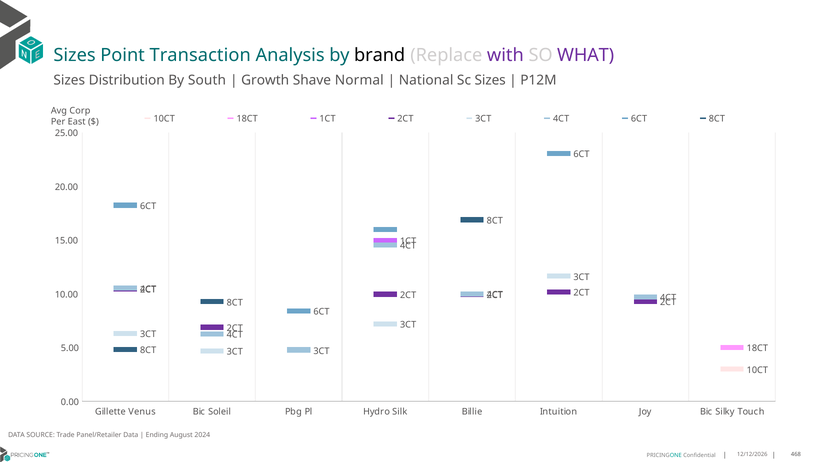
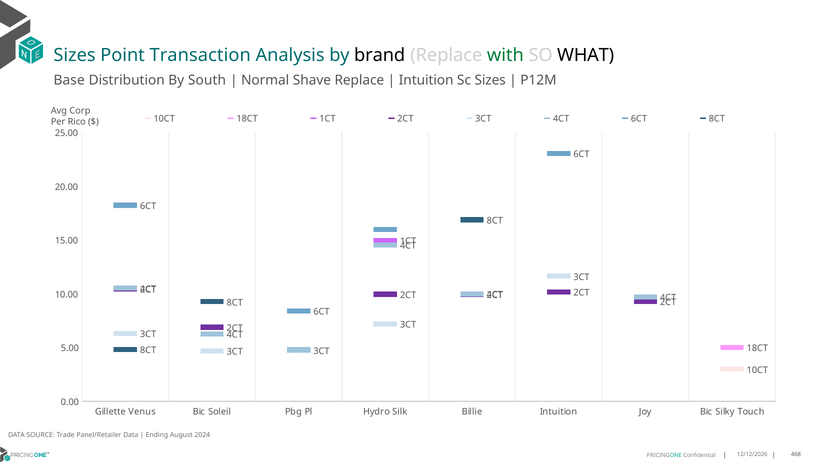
with colour: purple -> green
WHAT colour: purple -> black
Sizes at (69, 80): Sizes -> Base
Growth: Growth -> Normal
Shave Normal: Normal -> Replace
National at (426, 80): National -> Intuition
East: East -> Rico
